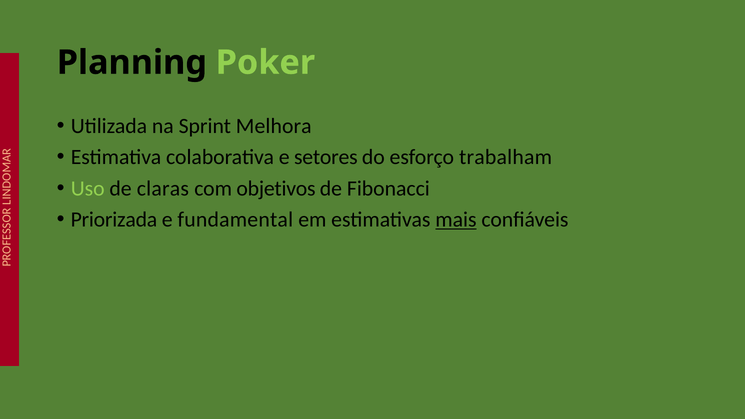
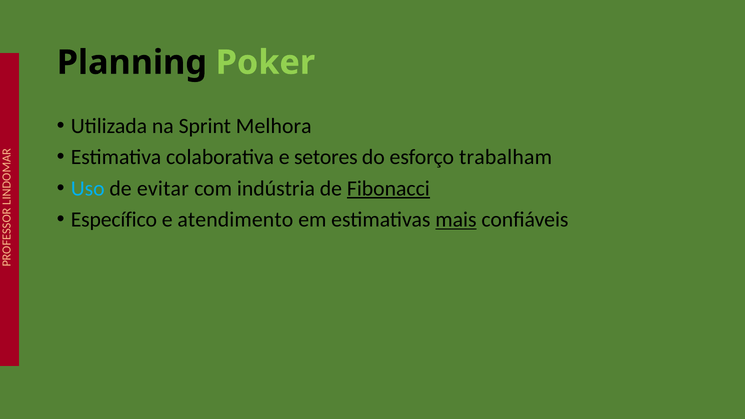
Uso colour: light green -> light blue
claras: claras -> evitar
objetivos: objetivos -> indústria
Fibonacci underline: none -> present
Priorizada: Priorizada -> Específico
fundamental: fundamental -> atendimento
